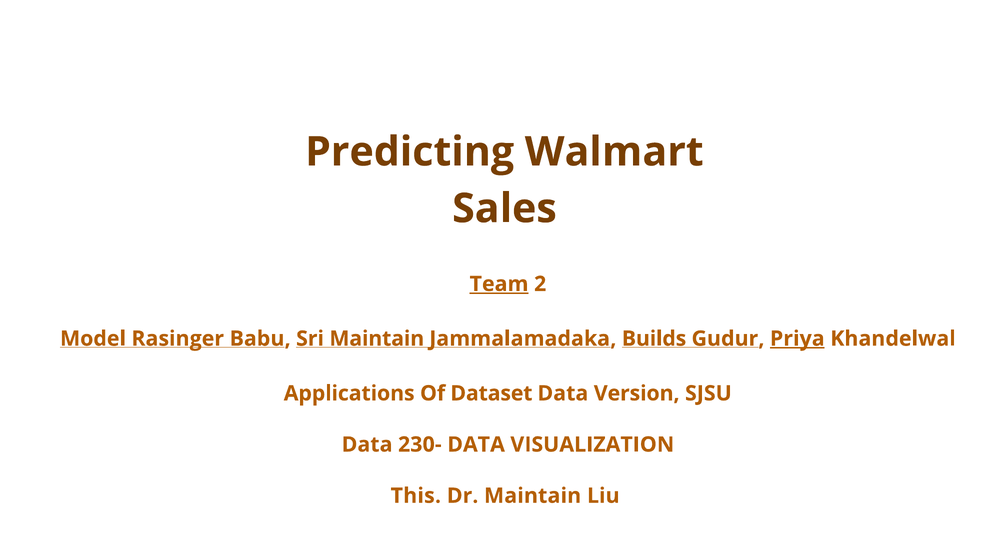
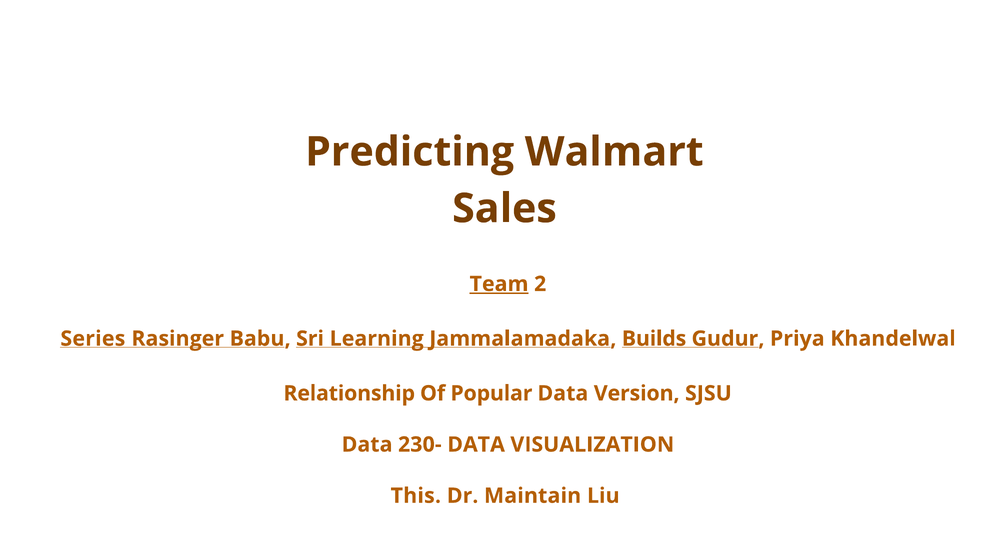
Model: Model -> Series
Sri Maintain: Maintain -> Learning
Priya underline: present -> none
Applications: Applications -> Relationship
Dataset: Dataset -> Popular
